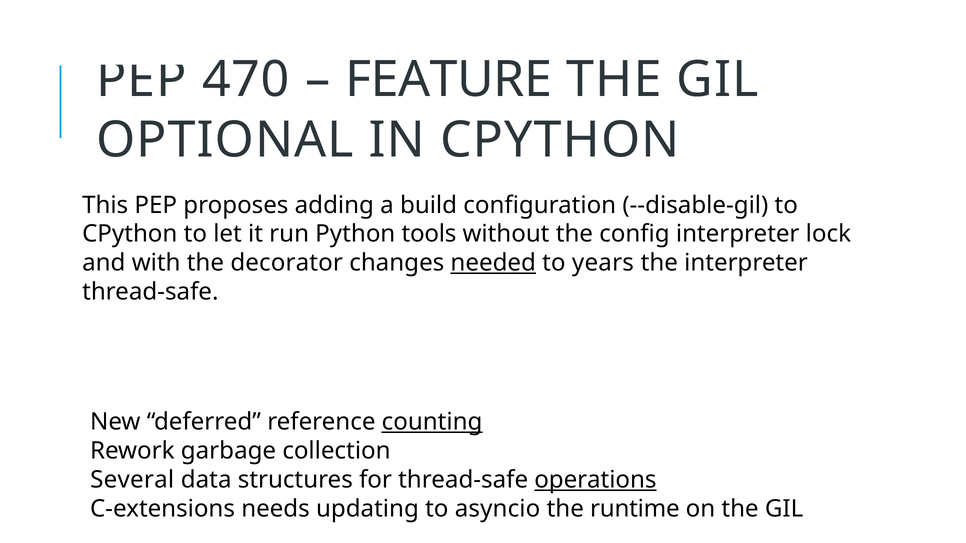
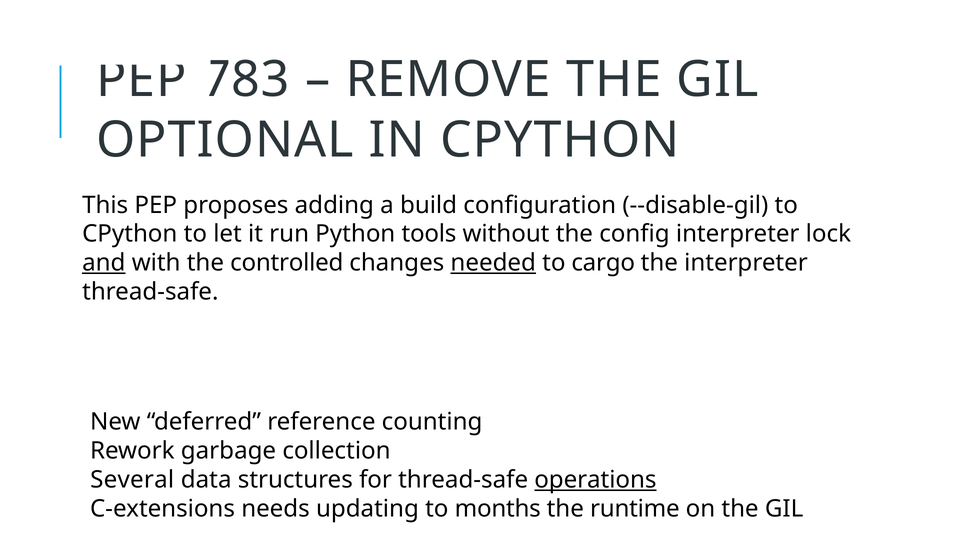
470: 470 -> 783
FEATURE: FEATURE -> REMOVE
and underline: none -> present
decorator: decorator -> controlled
years: years -> cargo
counting underline: present -> none
asyncio: asyncio -> months
